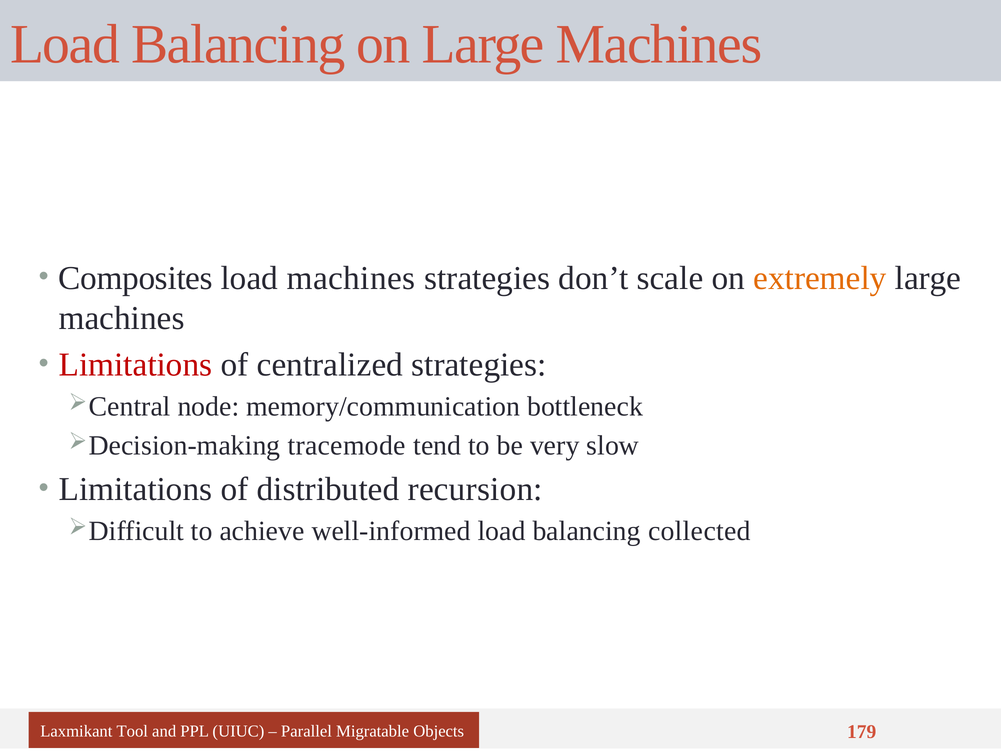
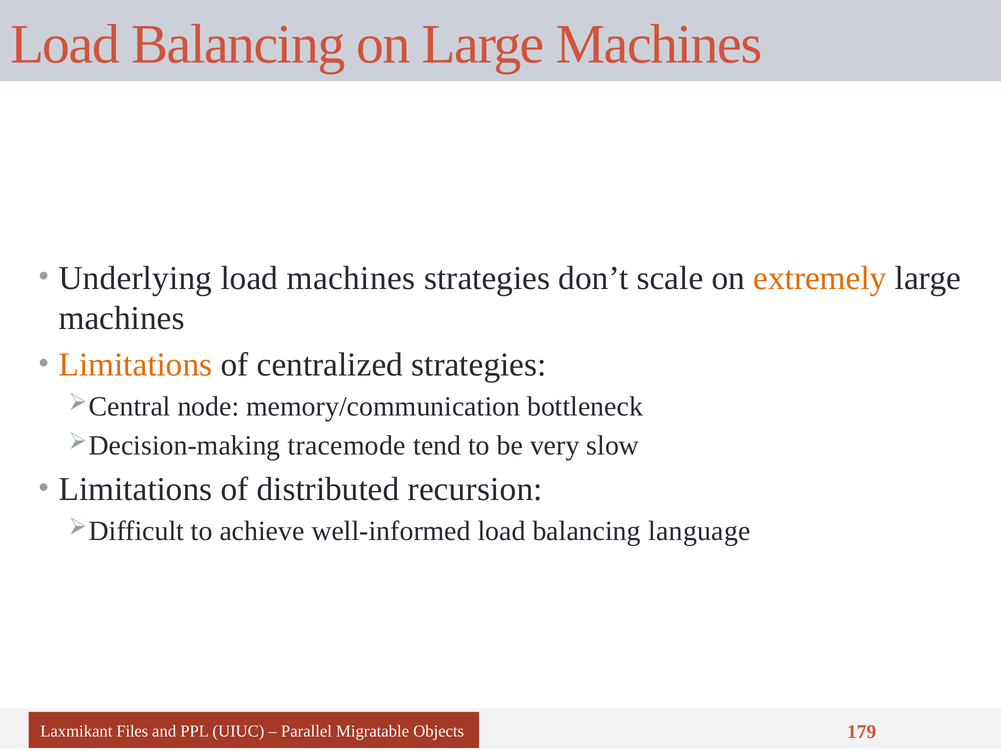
Composites: Composites -> Underlying
Limitations at (136, 365) colour: red -> orange
collected: collected -> language
Tool: Tool -> Files
